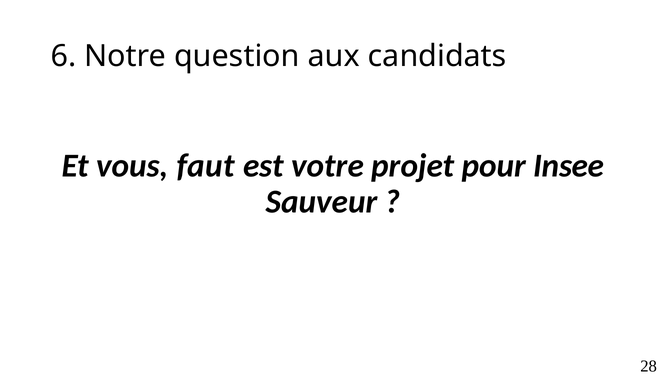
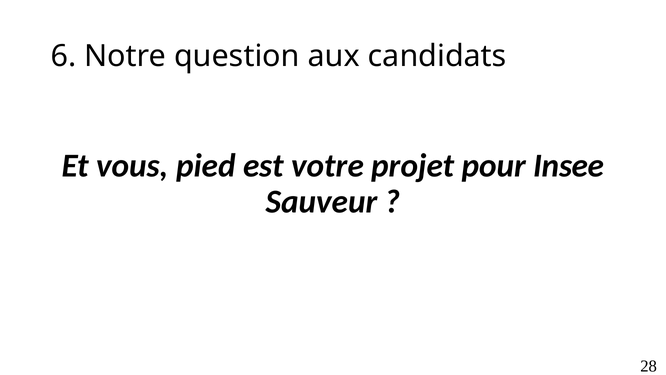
faut: faut -> pied
